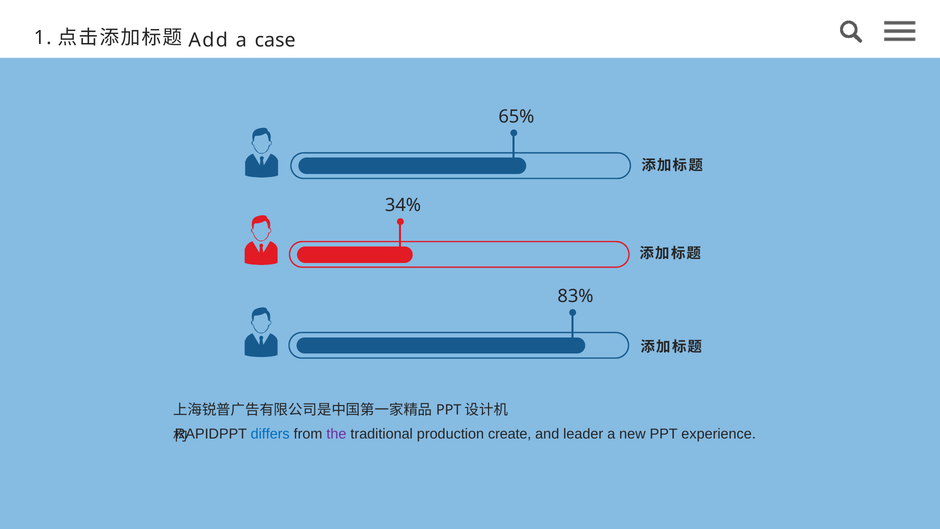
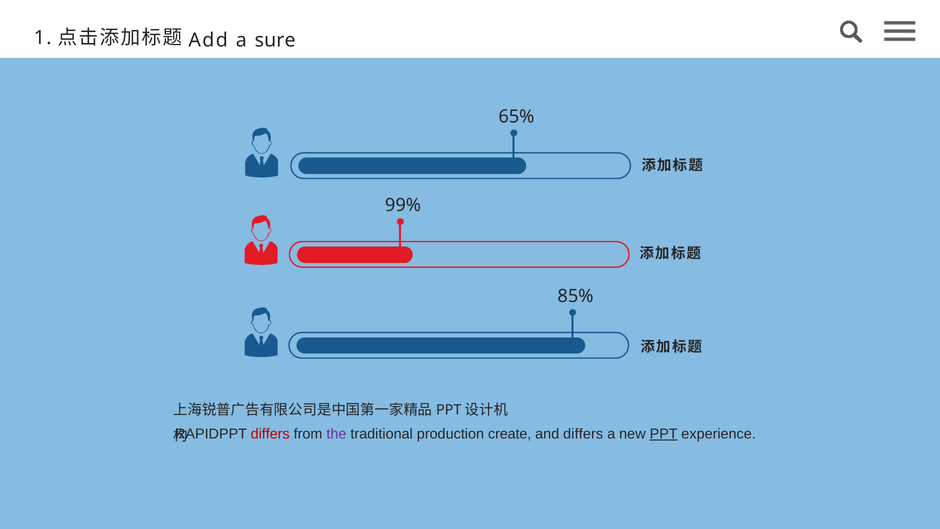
case: case -> sure
34%: 34% -> 99%
83%: 83% -> 85%
differs at (270, 434) colour: blue -> red
and leader: leader -> differs
PPT underline: none -> present
